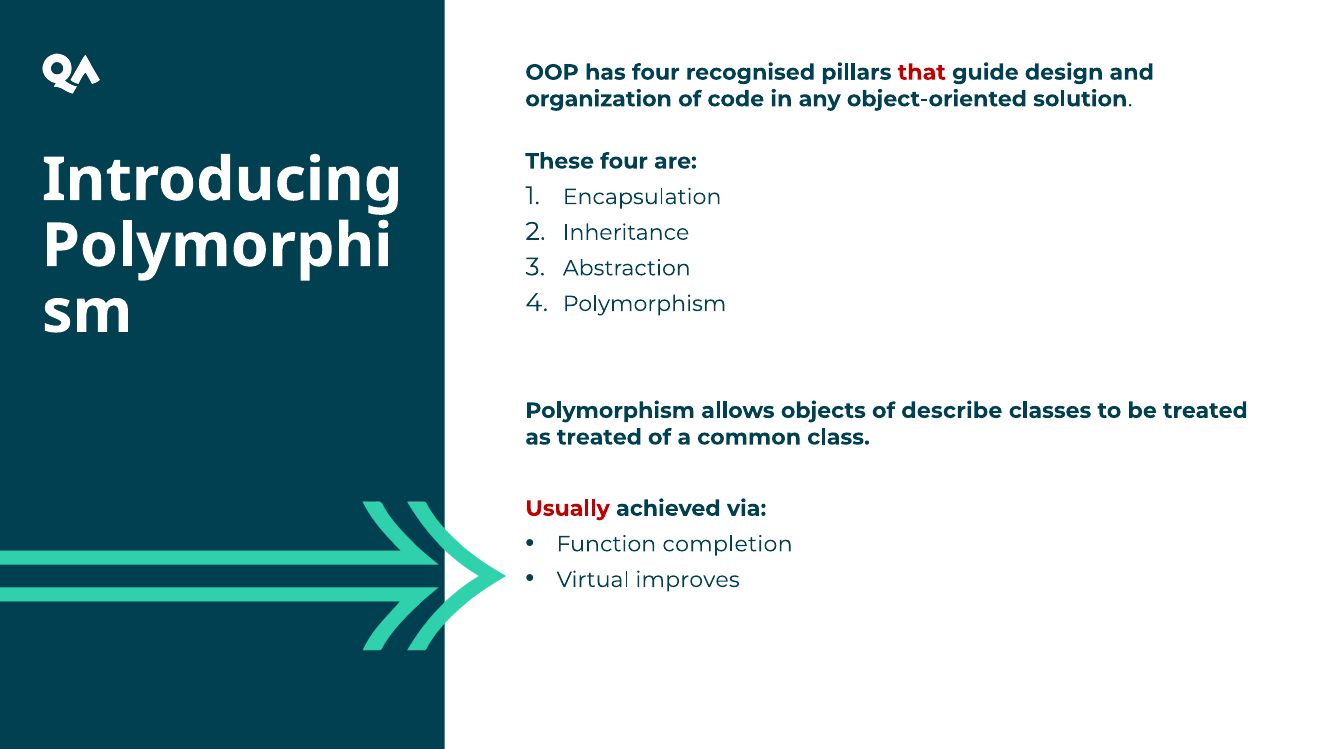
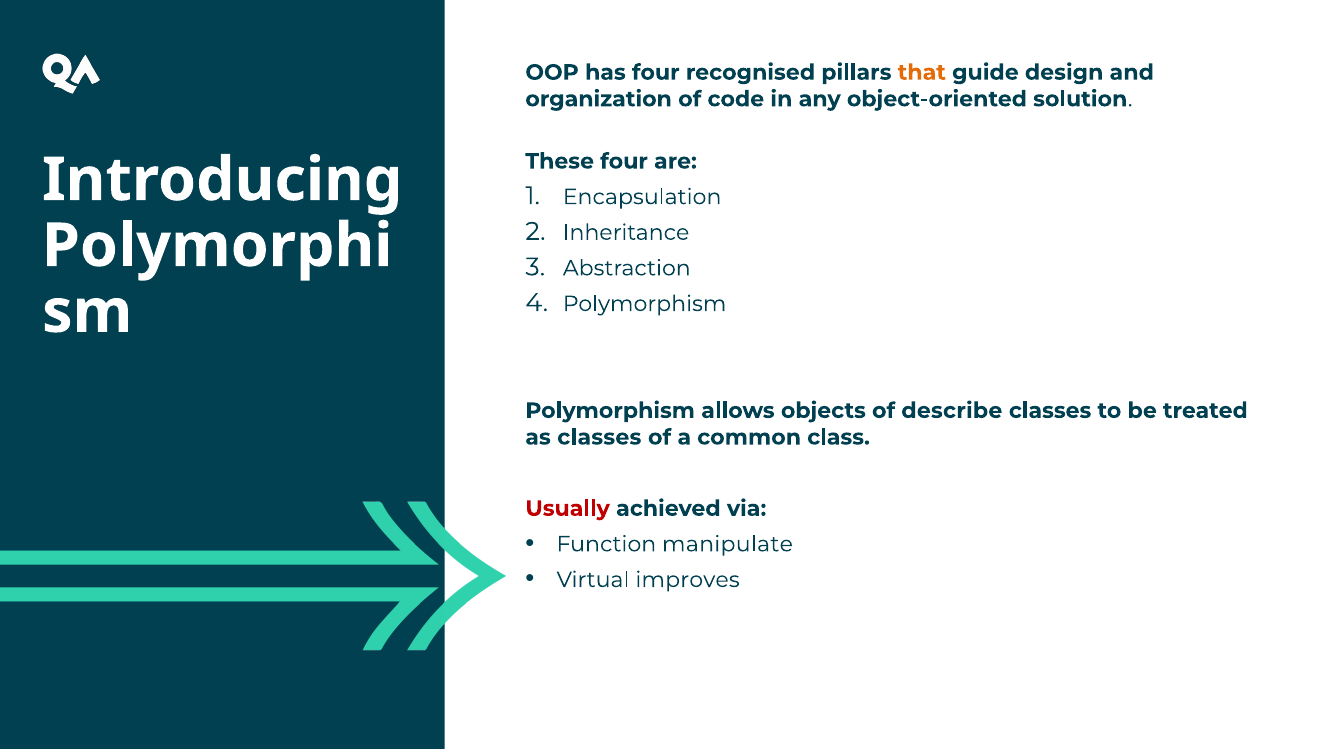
that colour: red -> orange
as treated: treated -> classes
completion: completion -> manipulate
